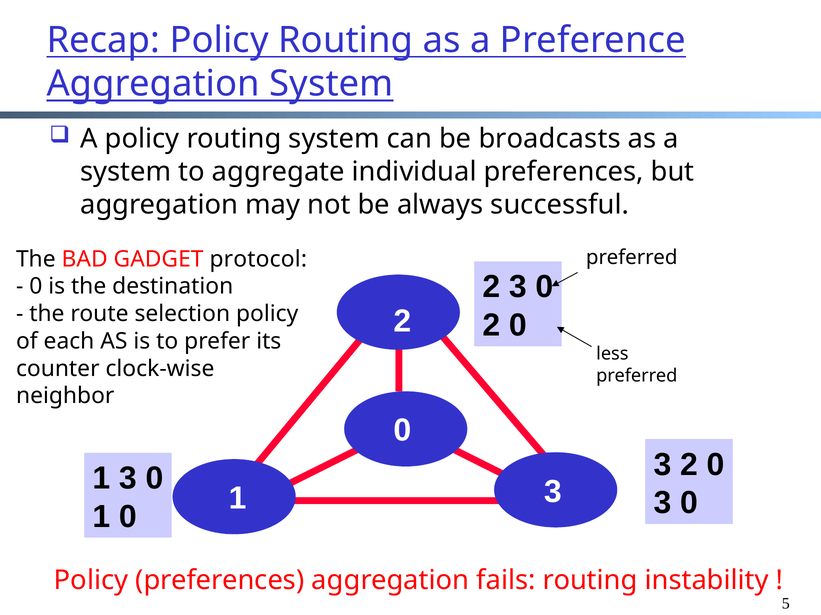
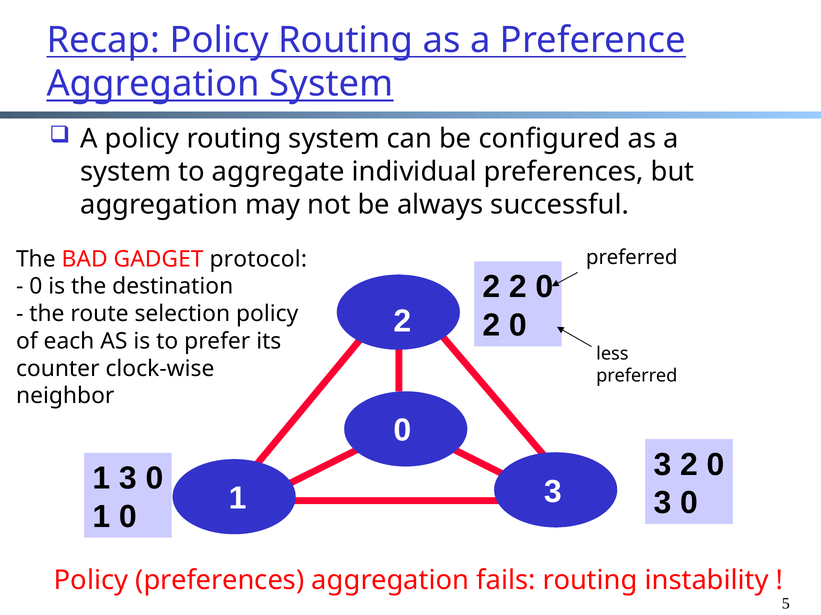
broadcasts: broadcasts -> configured
2 3: 3 -> 2
